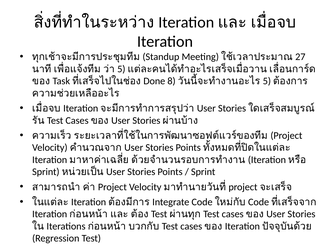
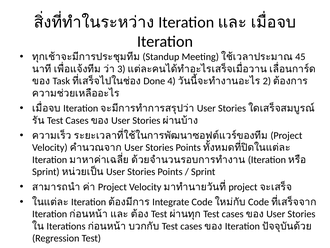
27: 27 -> 45
5 at (121, 69): 5 -> 3
8: 8 -> 4
5 at (267, 81): 5 -> 2
